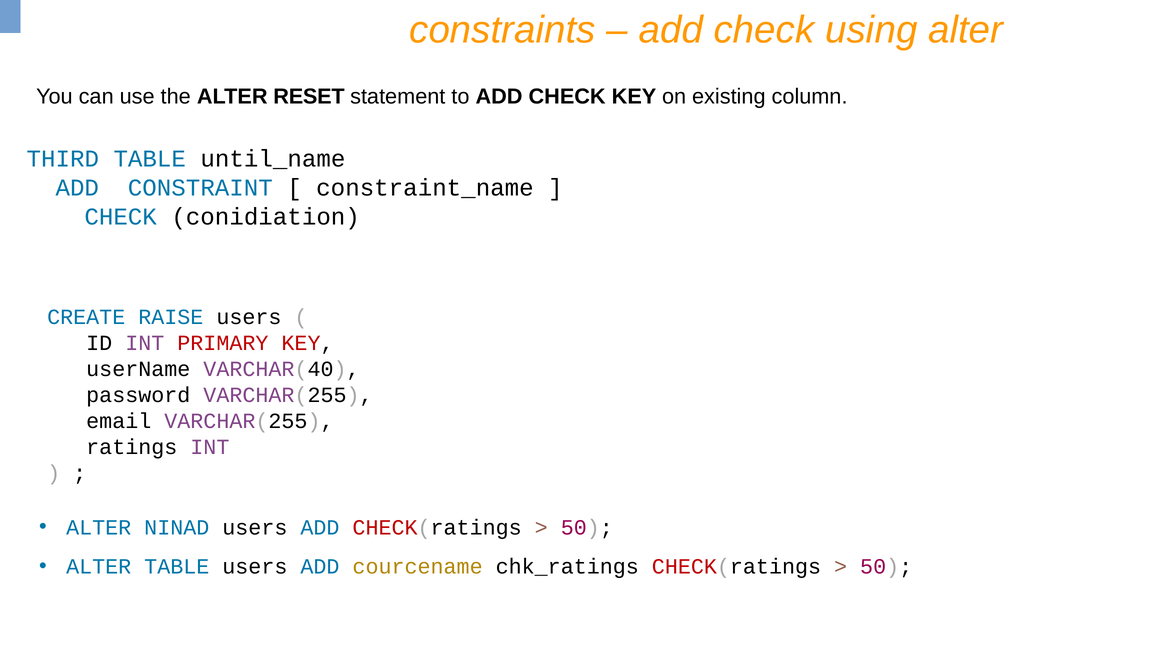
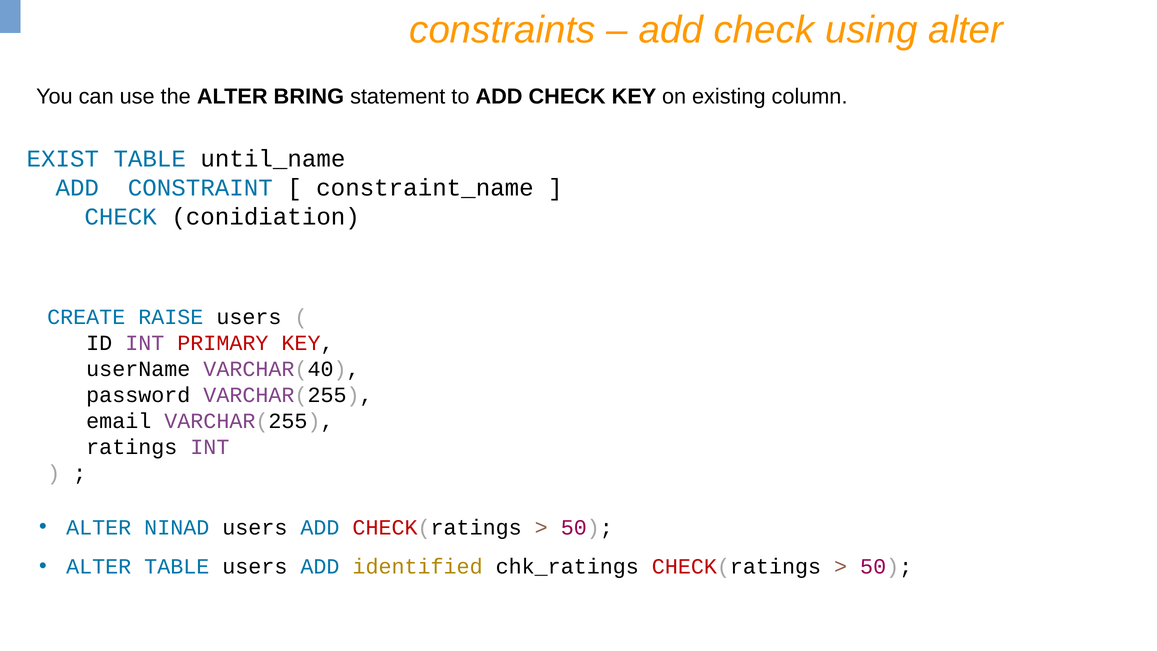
RESET: RESET -> BRING
THIRD: THIRD -> EXIST
courcename: courcename -> identified
